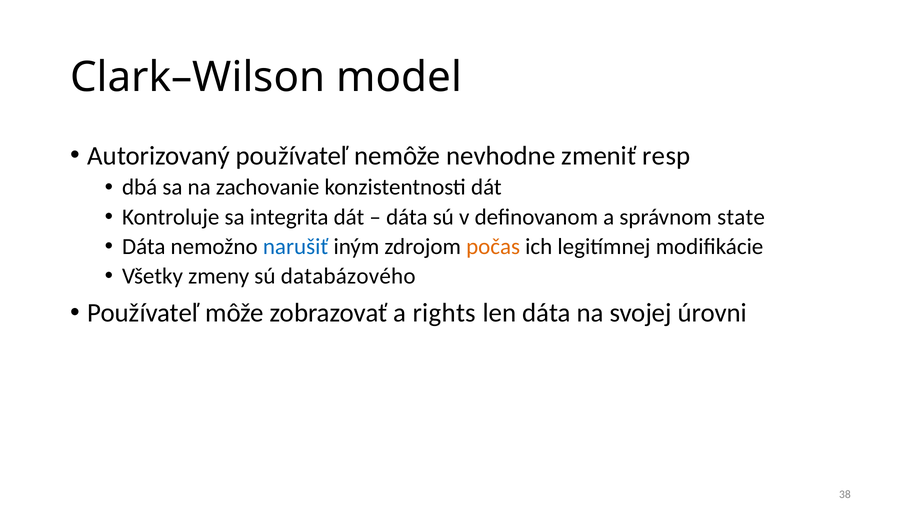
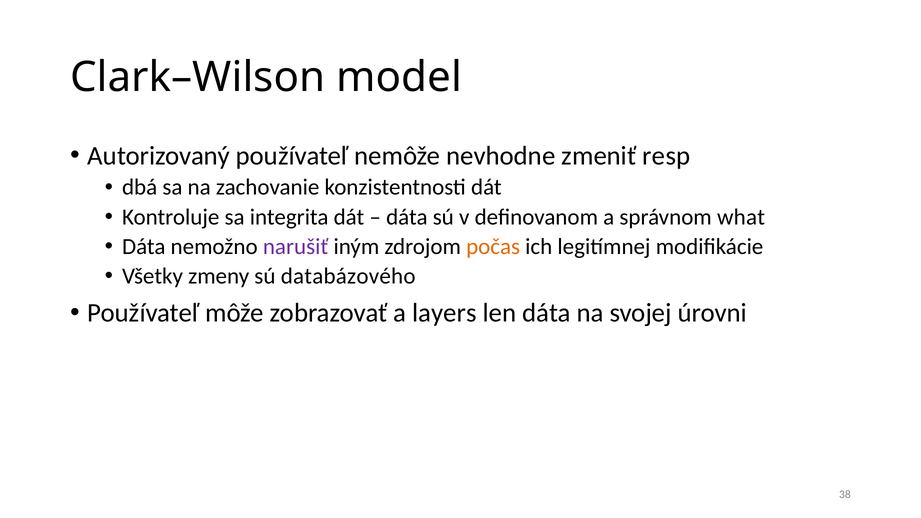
state: state -> what
narušiť colour: blue -> purple
rights: rights -> layers
